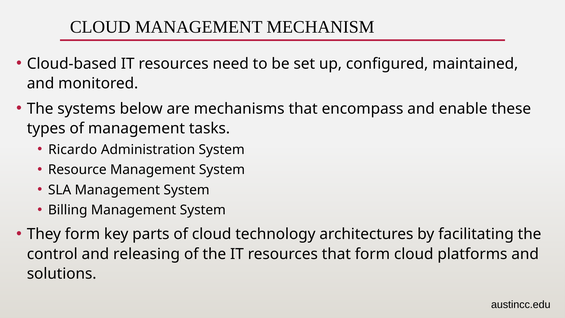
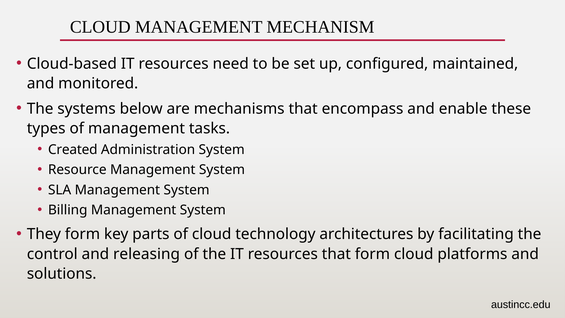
Ricardo: Ricardo -> Created
